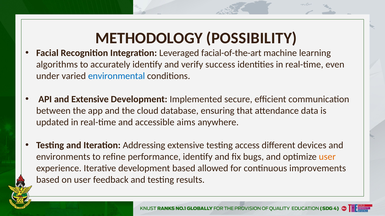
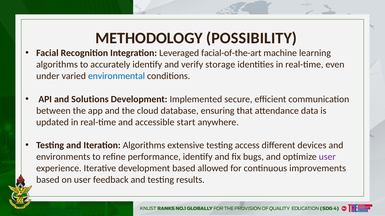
success: success -> storage
and Extensive: Extensive -> Solutions
aims: aims -> start
Iteration Addressing: Addressing -> Algorithms
user at (327, 157) colour: orange -> purple
